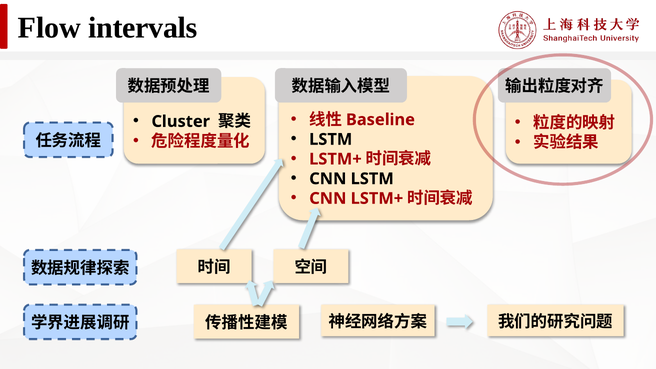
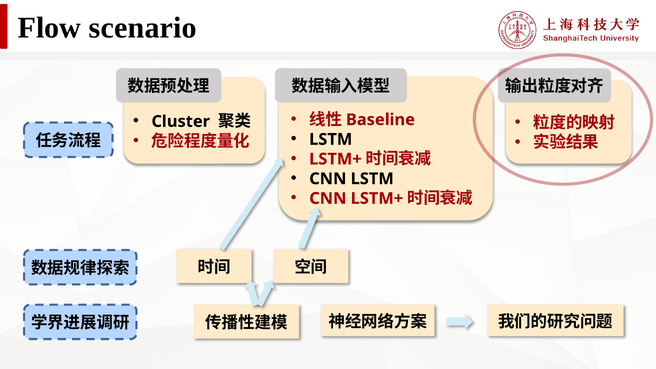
intervals: intervals -> scenario
